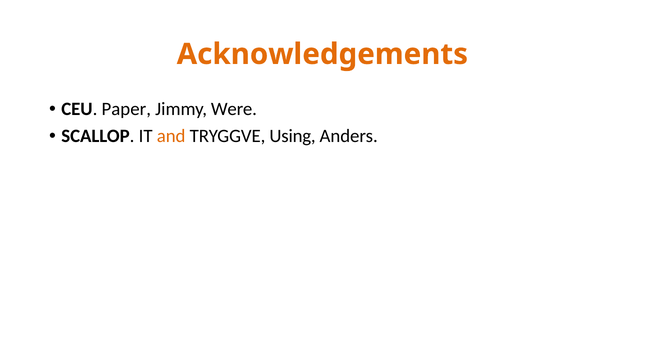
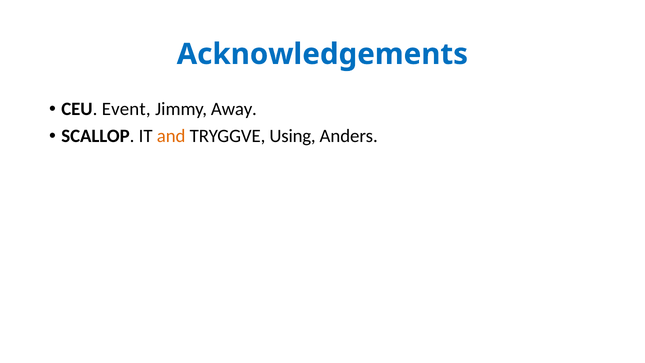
Acknowledgements colour: orange -> blue
Paper: Paper -> Event
Were: Were -> Away
